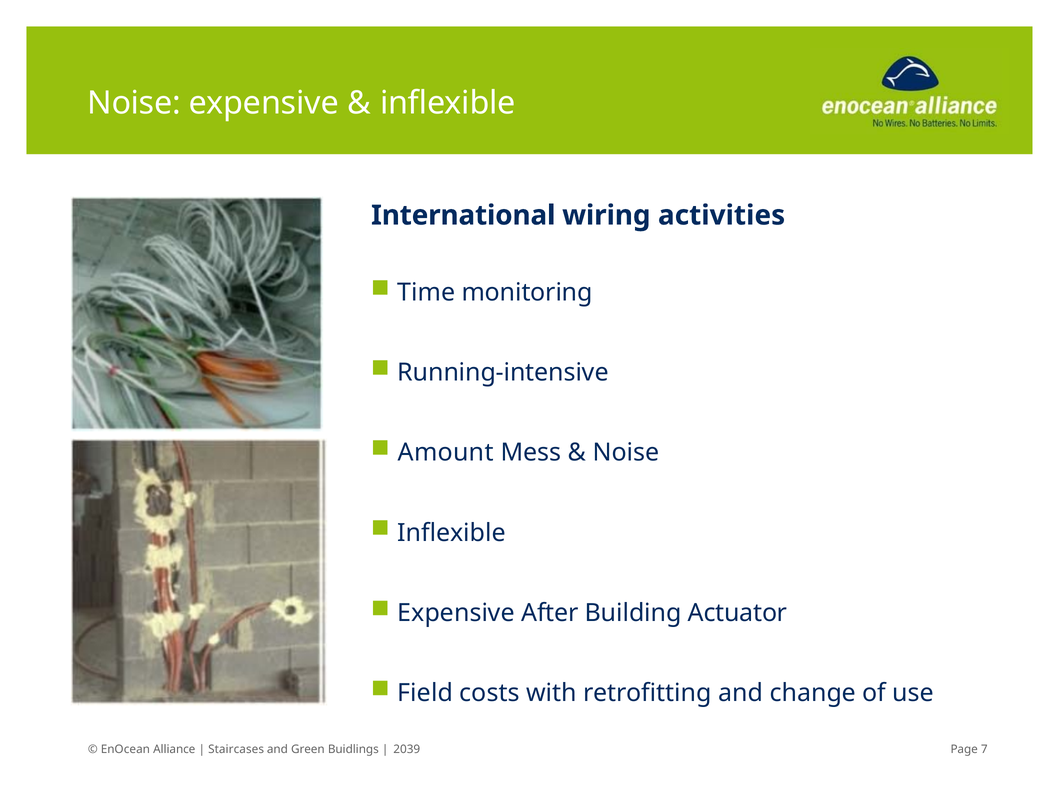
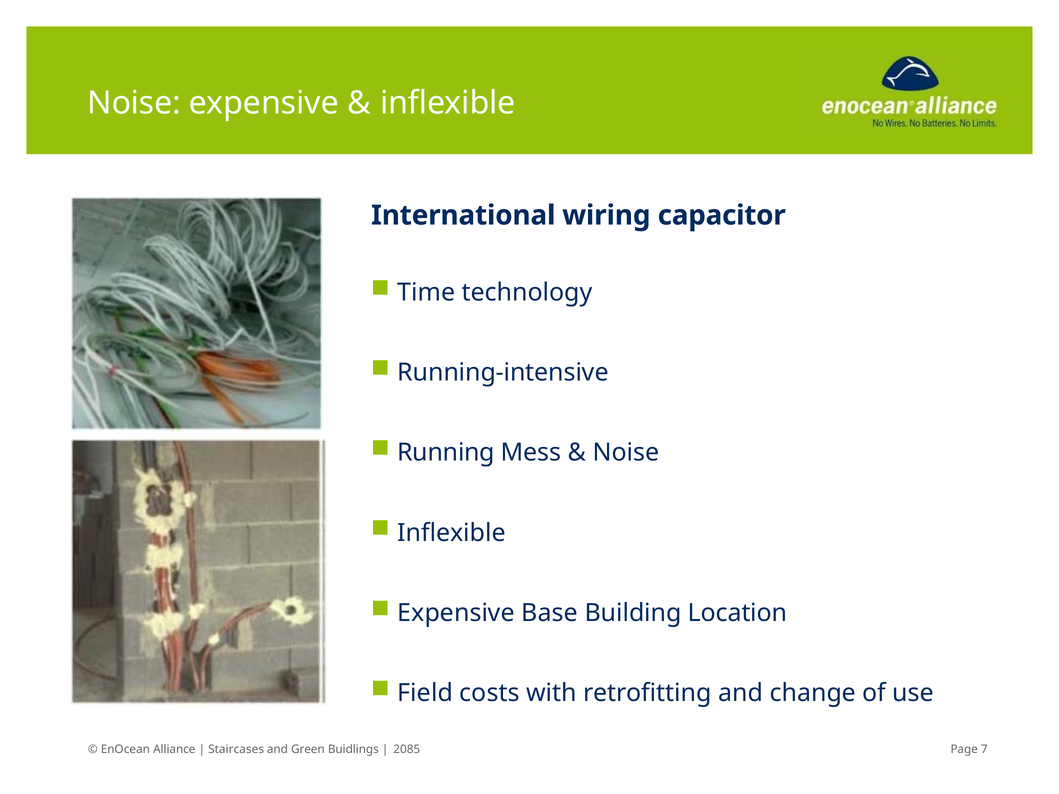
activities: activities -> capacitor
monitoring: monitoring -> technology
Amount: Amount -> Running
After: After -> Base
Actuator: Actuator -> Location
2039: 2039 -> 2085
